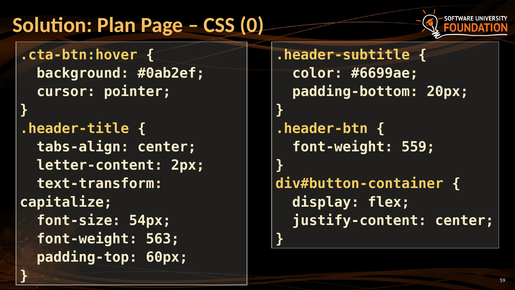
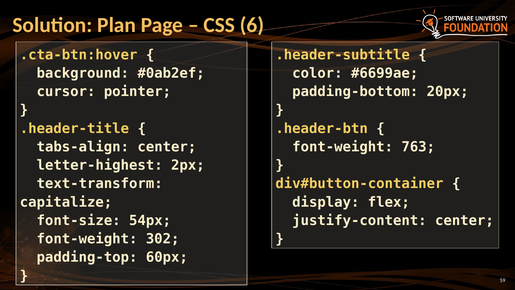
0: 0 -> 6
559: 559 -> 763
letter-content: letter-content -> letter-highest
563: 563 -> 302
